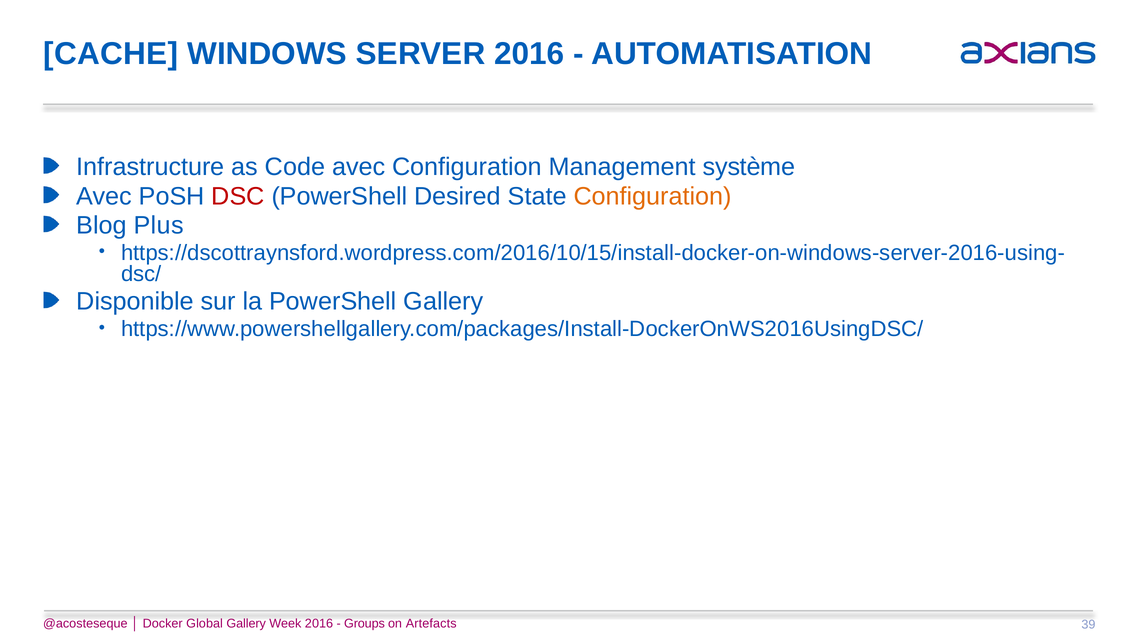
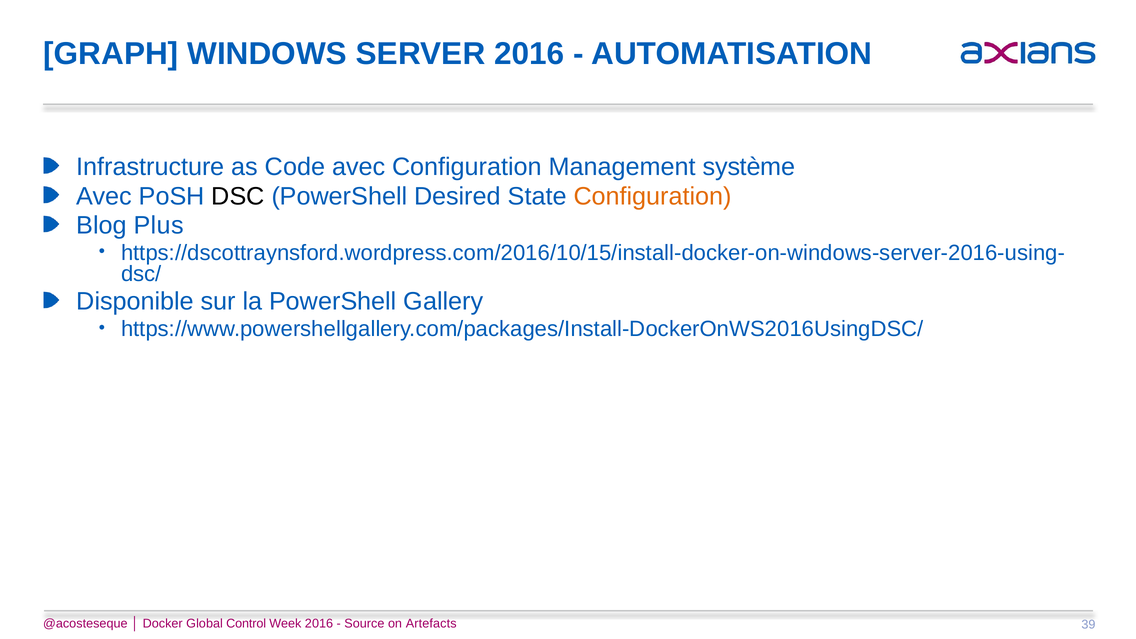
CACHE: CACHE -> GRAPH
DSC colour: red -> black
Global Gallery: Gallery -> Control
Groups: Groups -> Source
